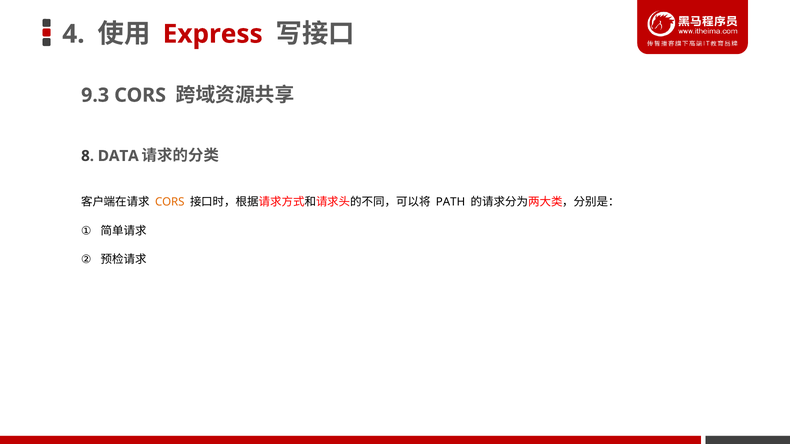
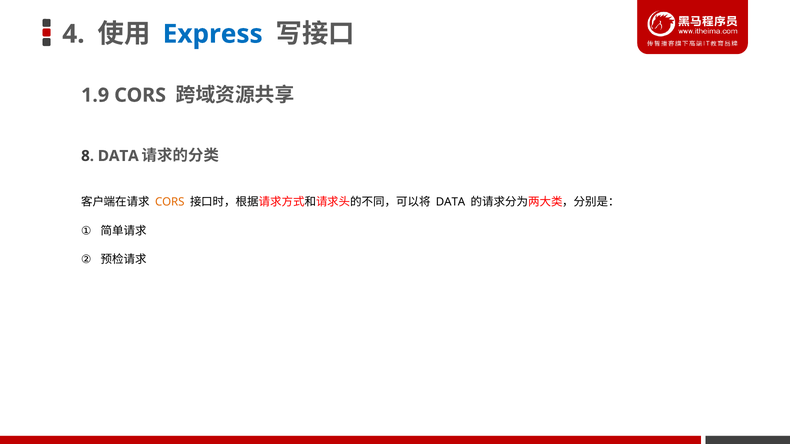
Express colour: red -> blue
9.3: 9.3 -> 1.9
PATH at (450, 202): PATH -> DATA
